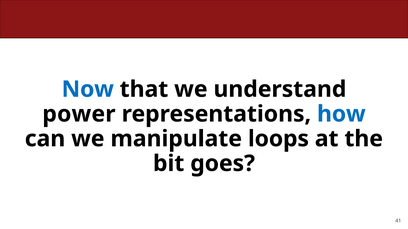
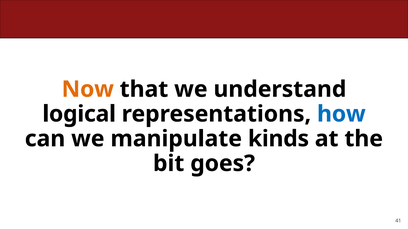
Now colour: blue -> orange
power: power -> logical
loops: loops -> kinds
